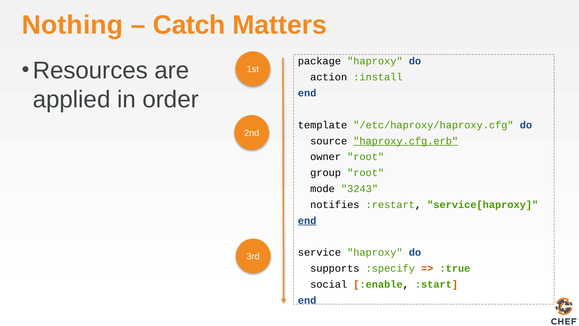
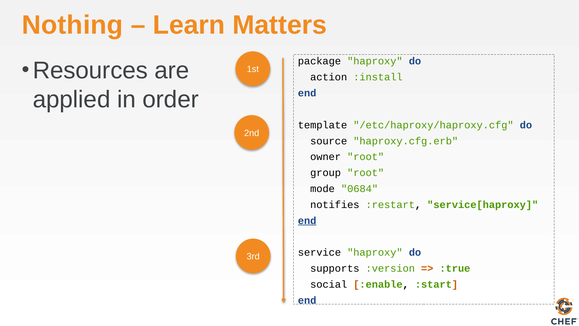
Catch: Catch -> Learn
haproxy.cfg.erb underline: present -> none
3243: 3243 -> 0684
:specify: :specify -> :version
